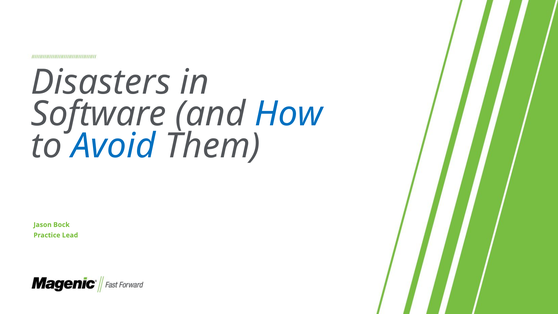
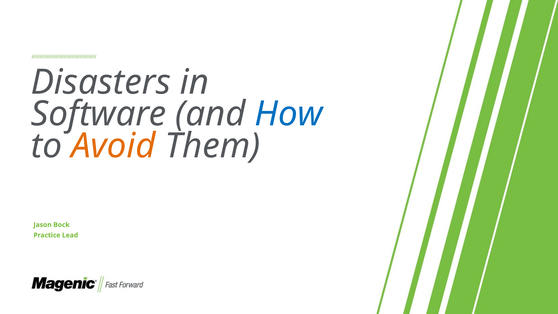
Avoid colour: blue -> orange
